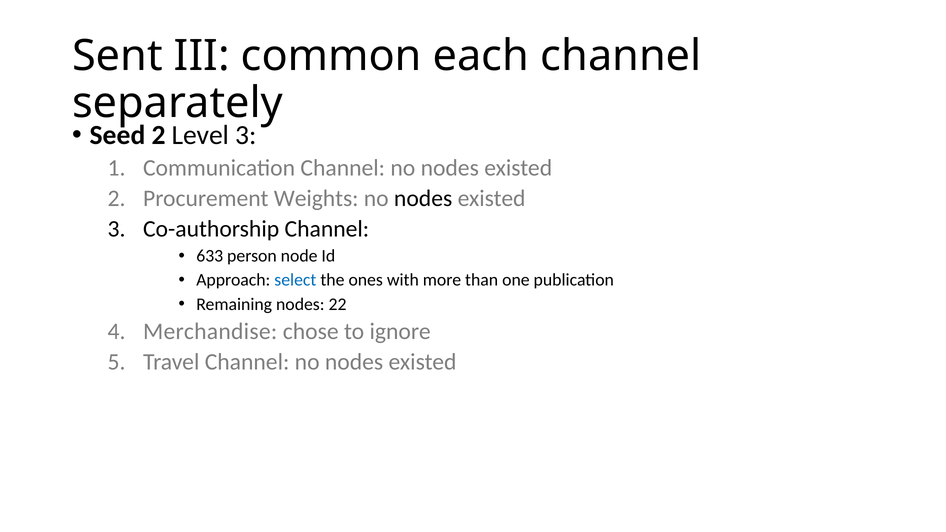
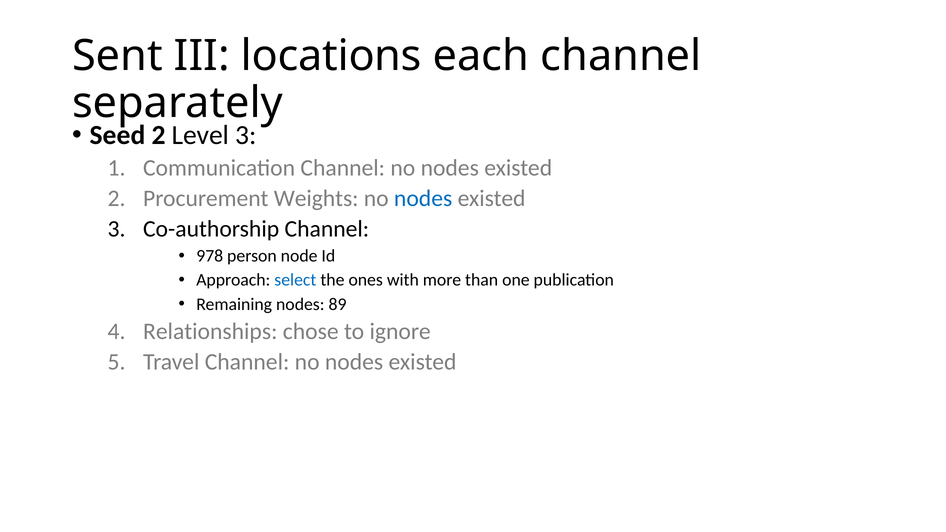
common: common -> locations
nodes at (423, 198) colour: black -> blue
633: 633 -> 978
22: 22 -> 89
Merchandise: Merchandise -> Relationships
